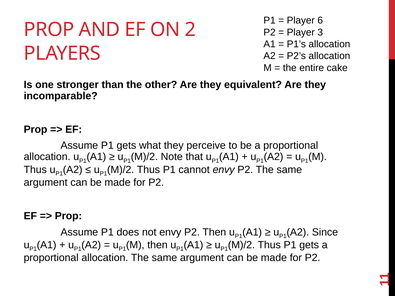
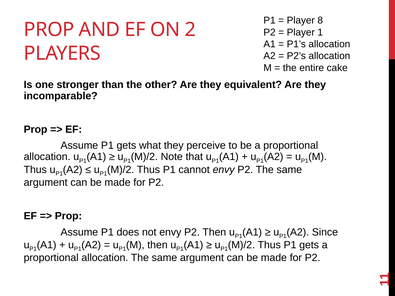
6: 6 -> 8
Player 3: 3 -> 1
